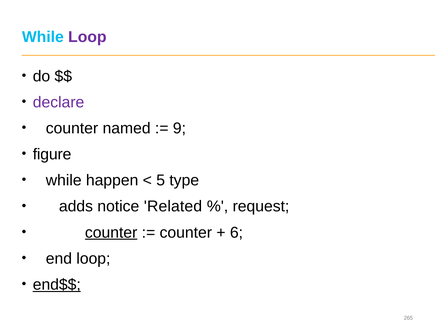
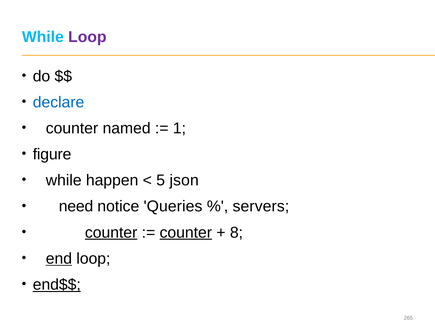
declare colour: purple -> blue
9: 9 -> 1
type: type -> json
adds: adds -> need
Related: Related -> Queries
request: request -> servers
counter at (186, 233) underline: none -> present
6: 6 -> 8
end underline: none -> present
